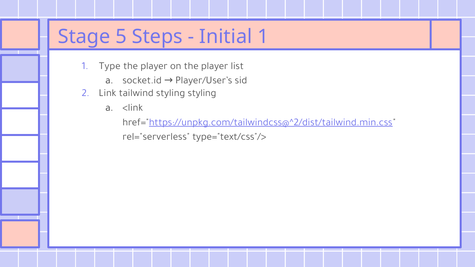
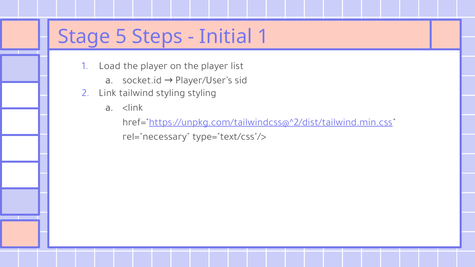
Type: Type -> Load
rel="serverless: rel="serverless -> rel="necessary
